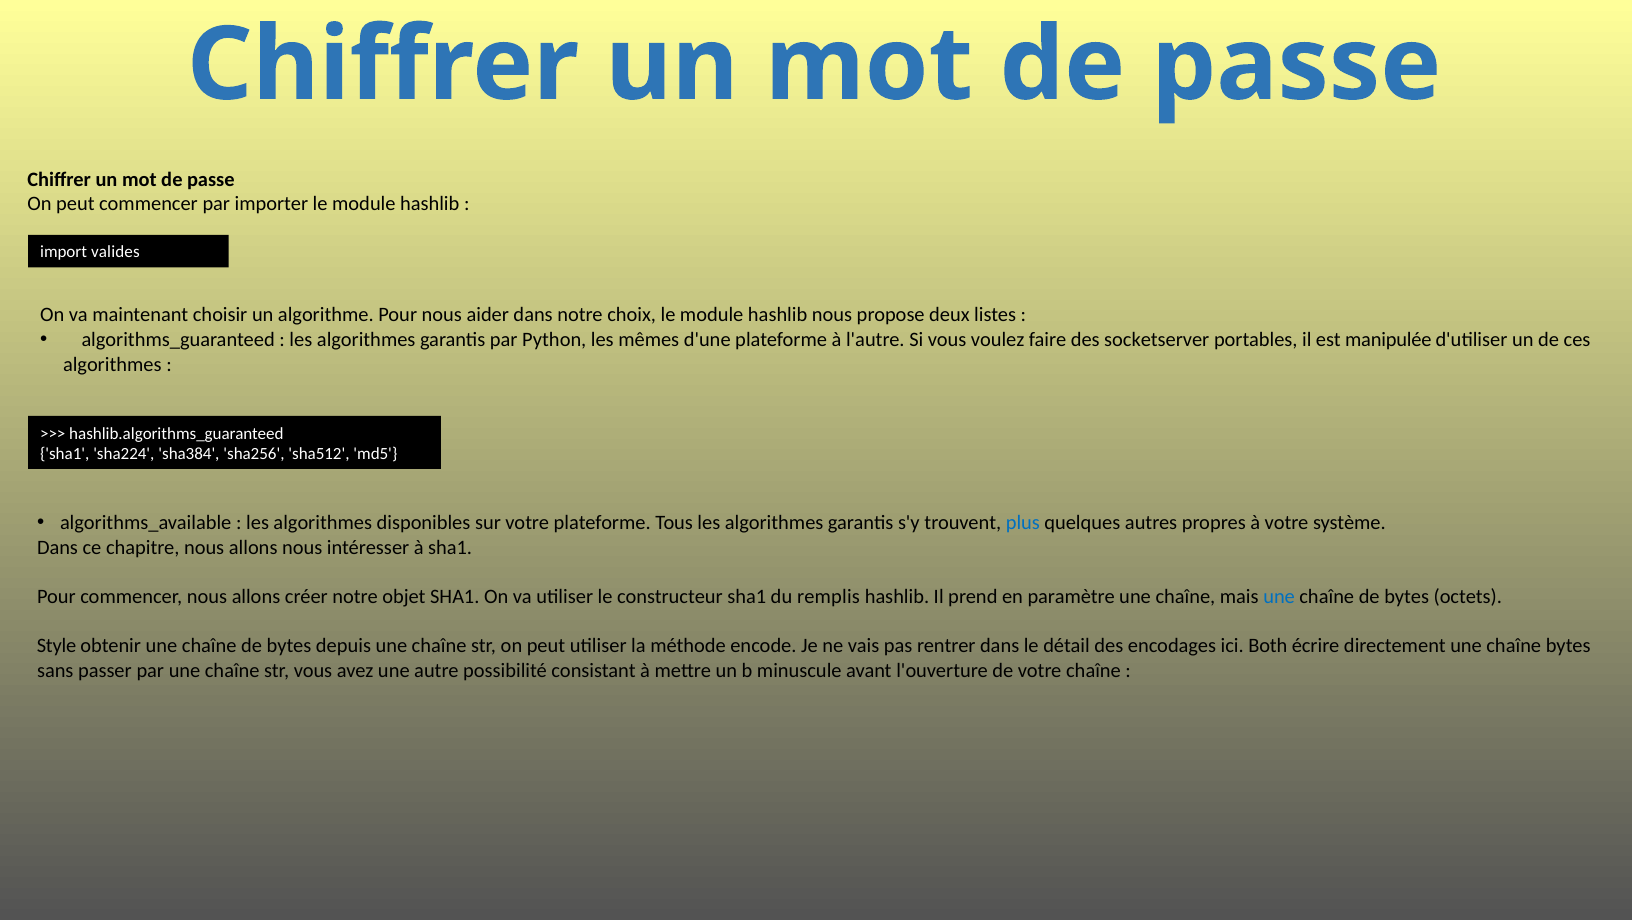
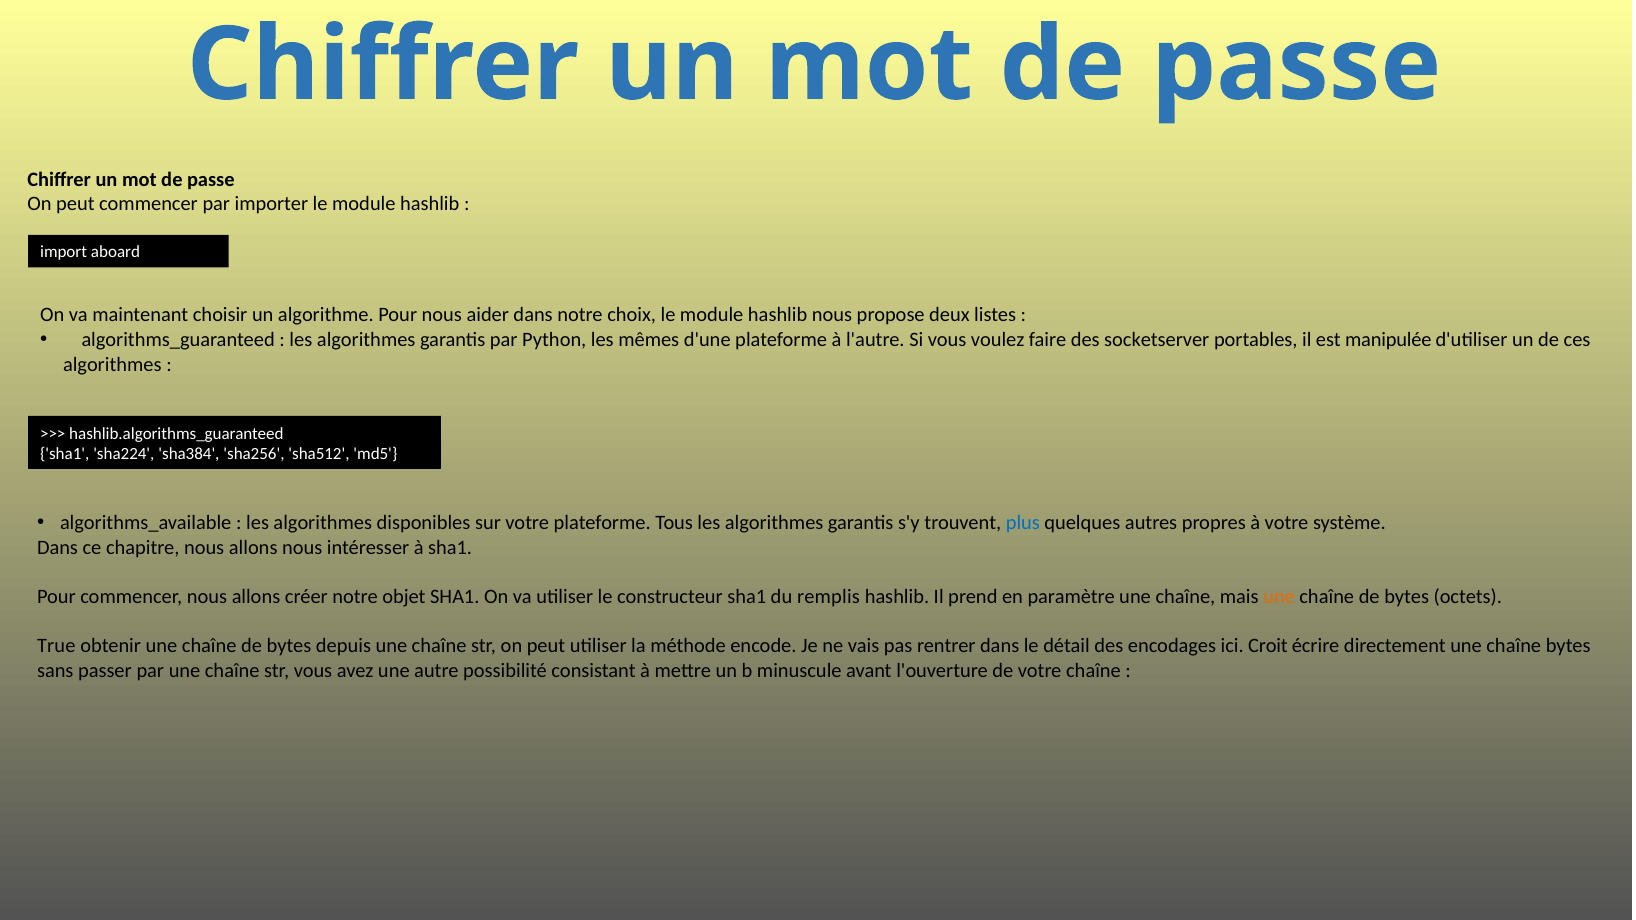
valides: valides -> aboard
une at (1279, 597) colour: blue -> orange
Style: Style -> True
Both: Both -> Croit
